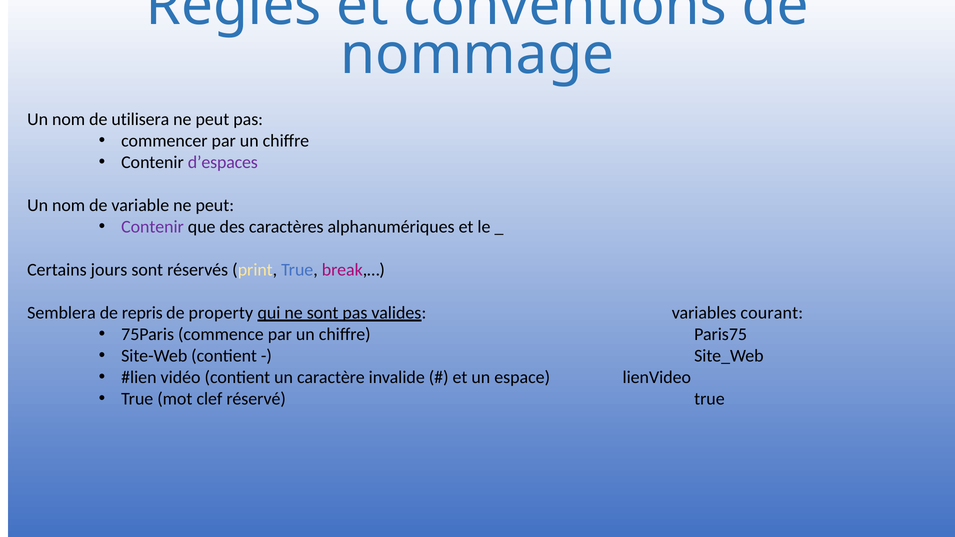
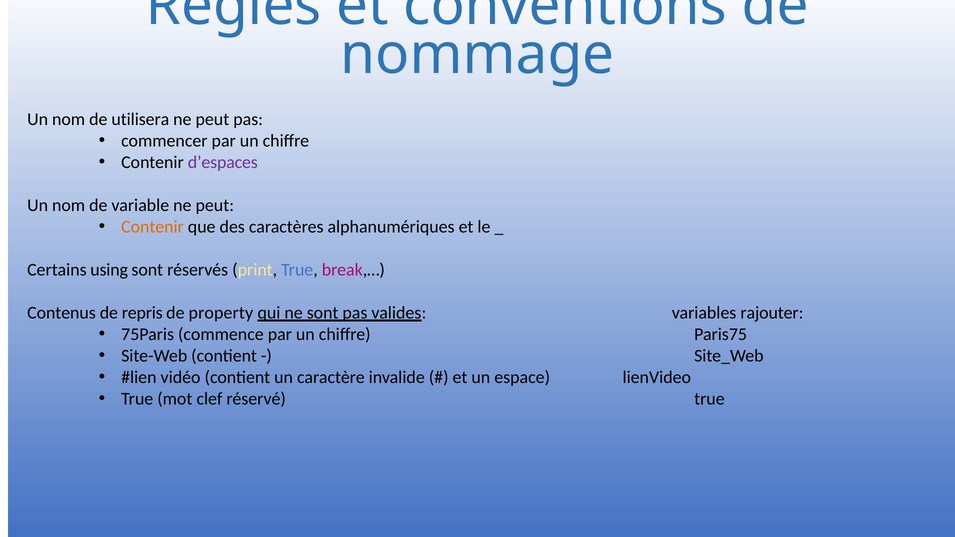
Contenir at (152, 227) colour: purple -> orange
jours: jours -> using
Semblera: Semblera -> Contenus
courant: courant -> rajouter
